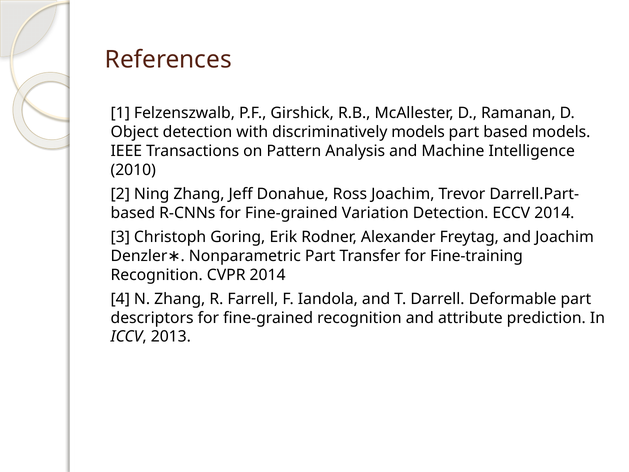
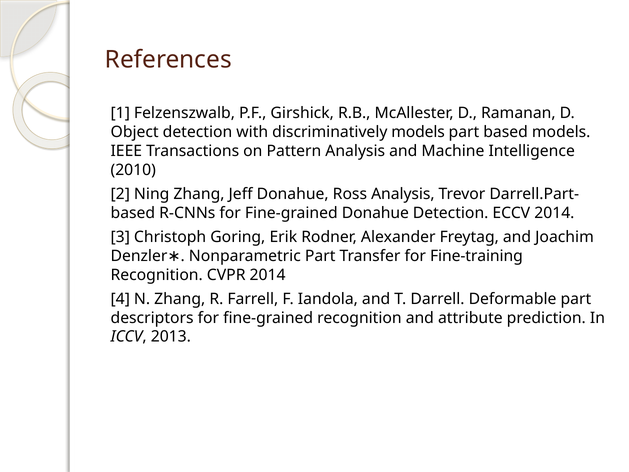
Ross Joachim: Joachim -> Analysis
Fine-grained Variation: Variation -> Donahue
